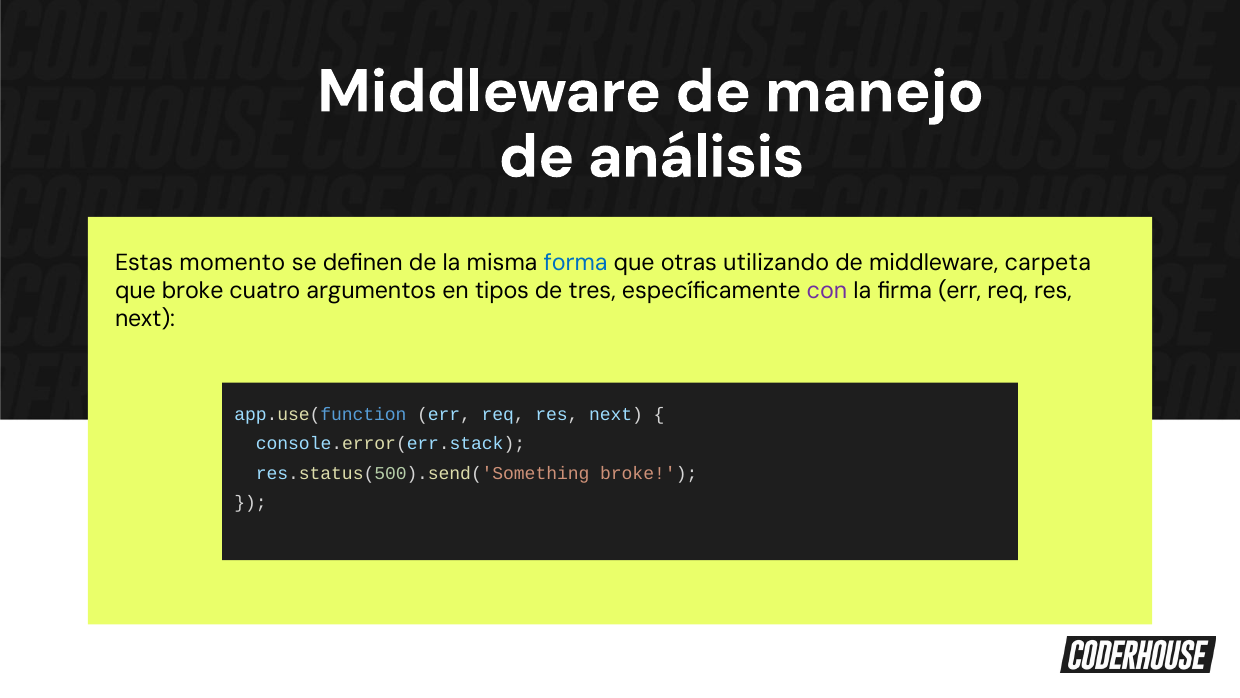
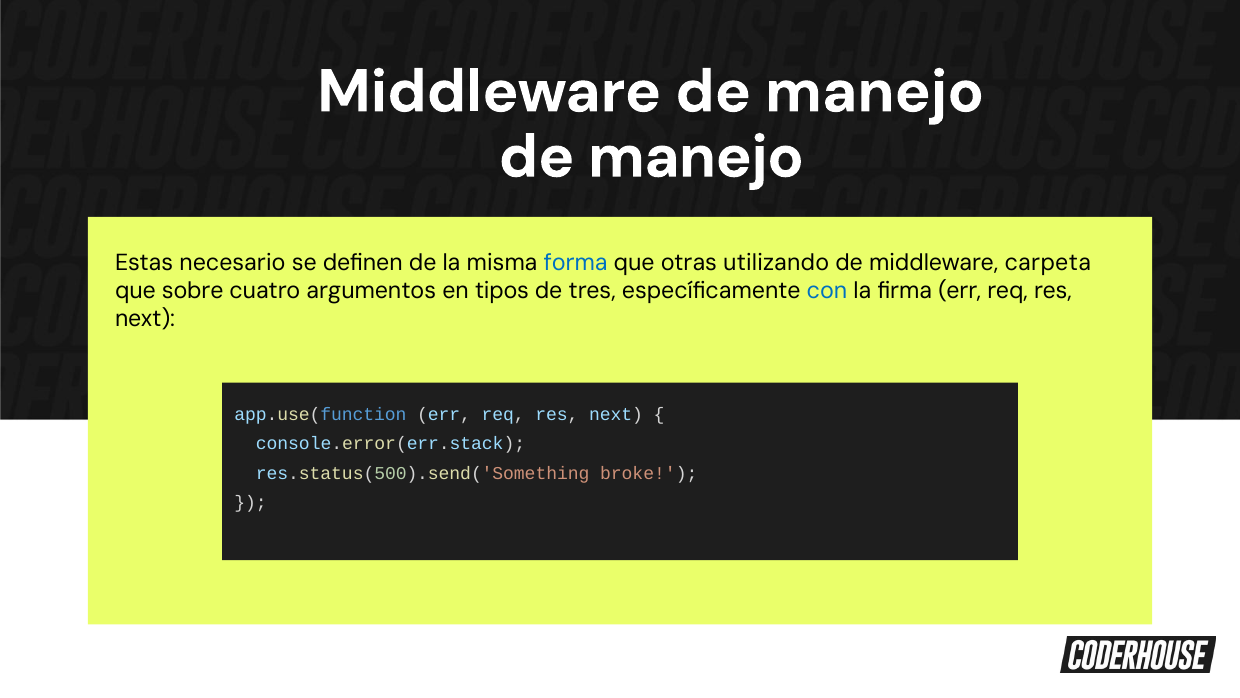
análisis at (696, 157): análisis -> manejo
momento: momento -> necesario
que broke: broke -> sobre
con colour: purple -> blue
